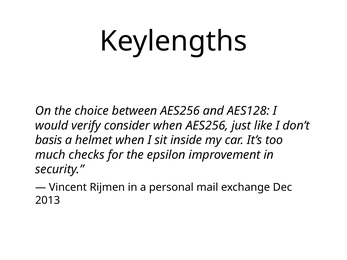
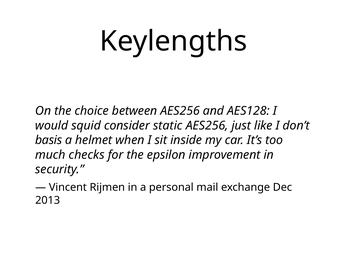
verify: verify -> squid
consider when: when -> static
